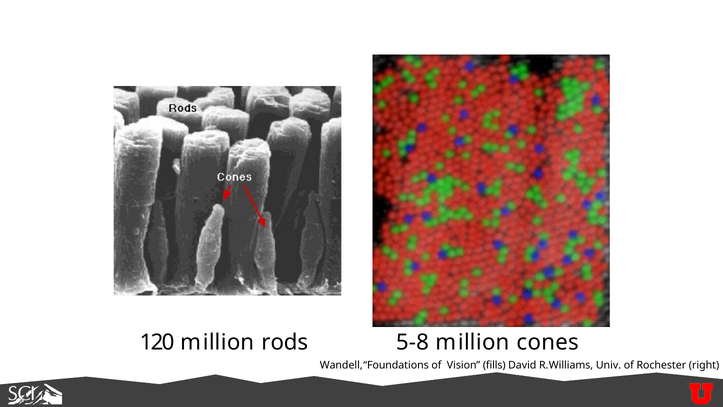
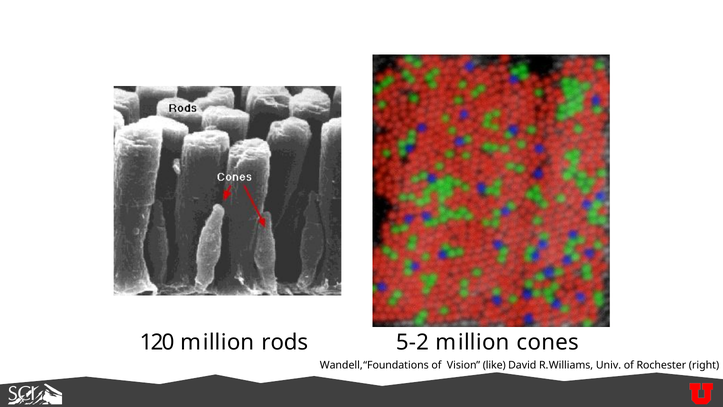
5-8: 5-8 -> 5-2
fills: fills -> like
